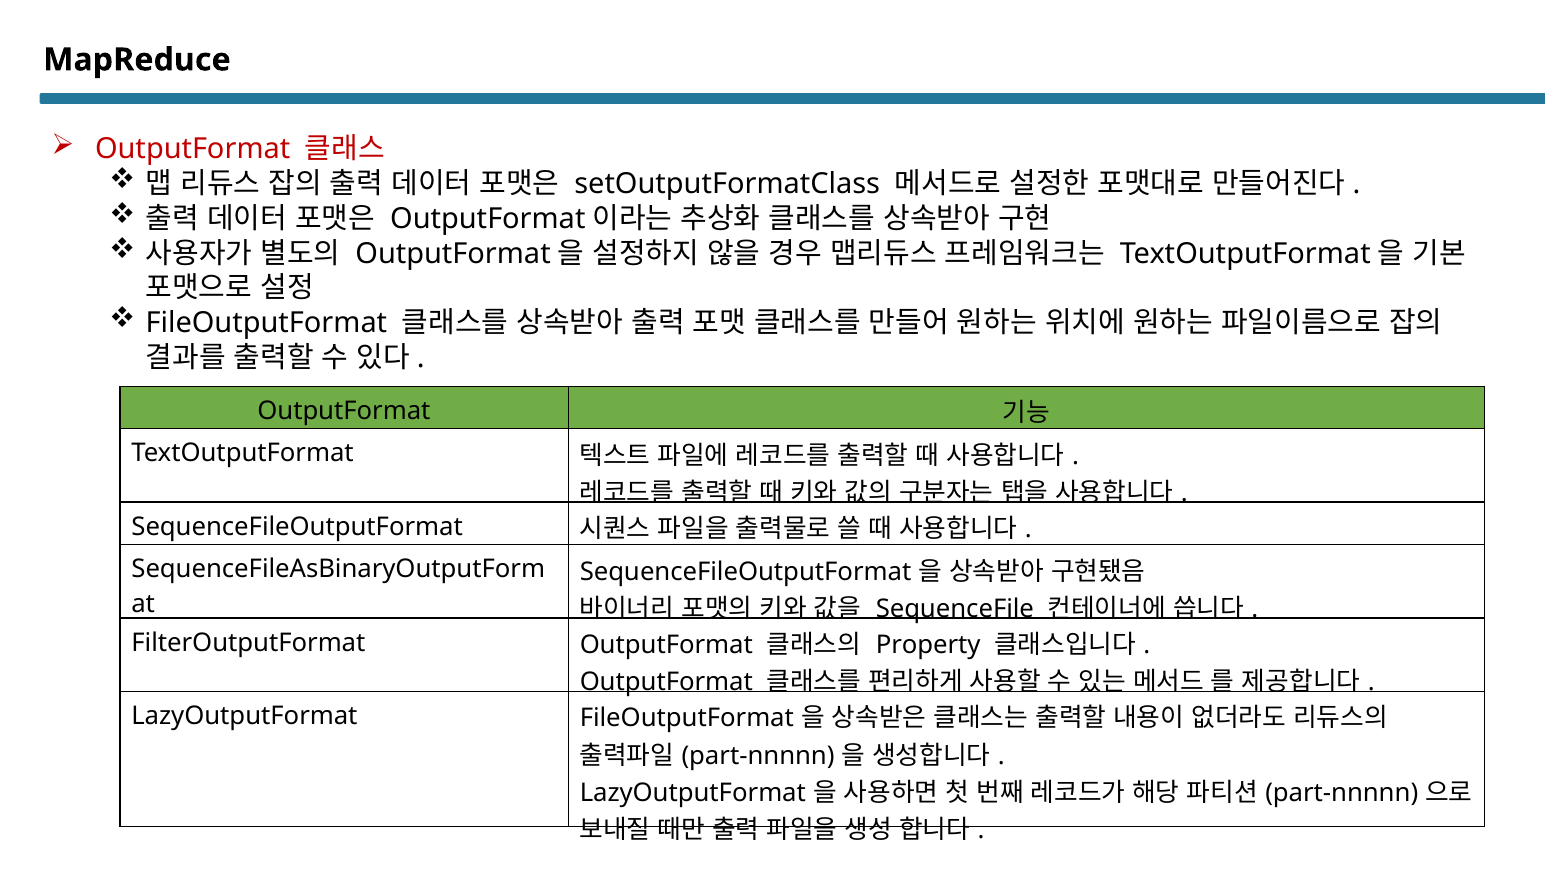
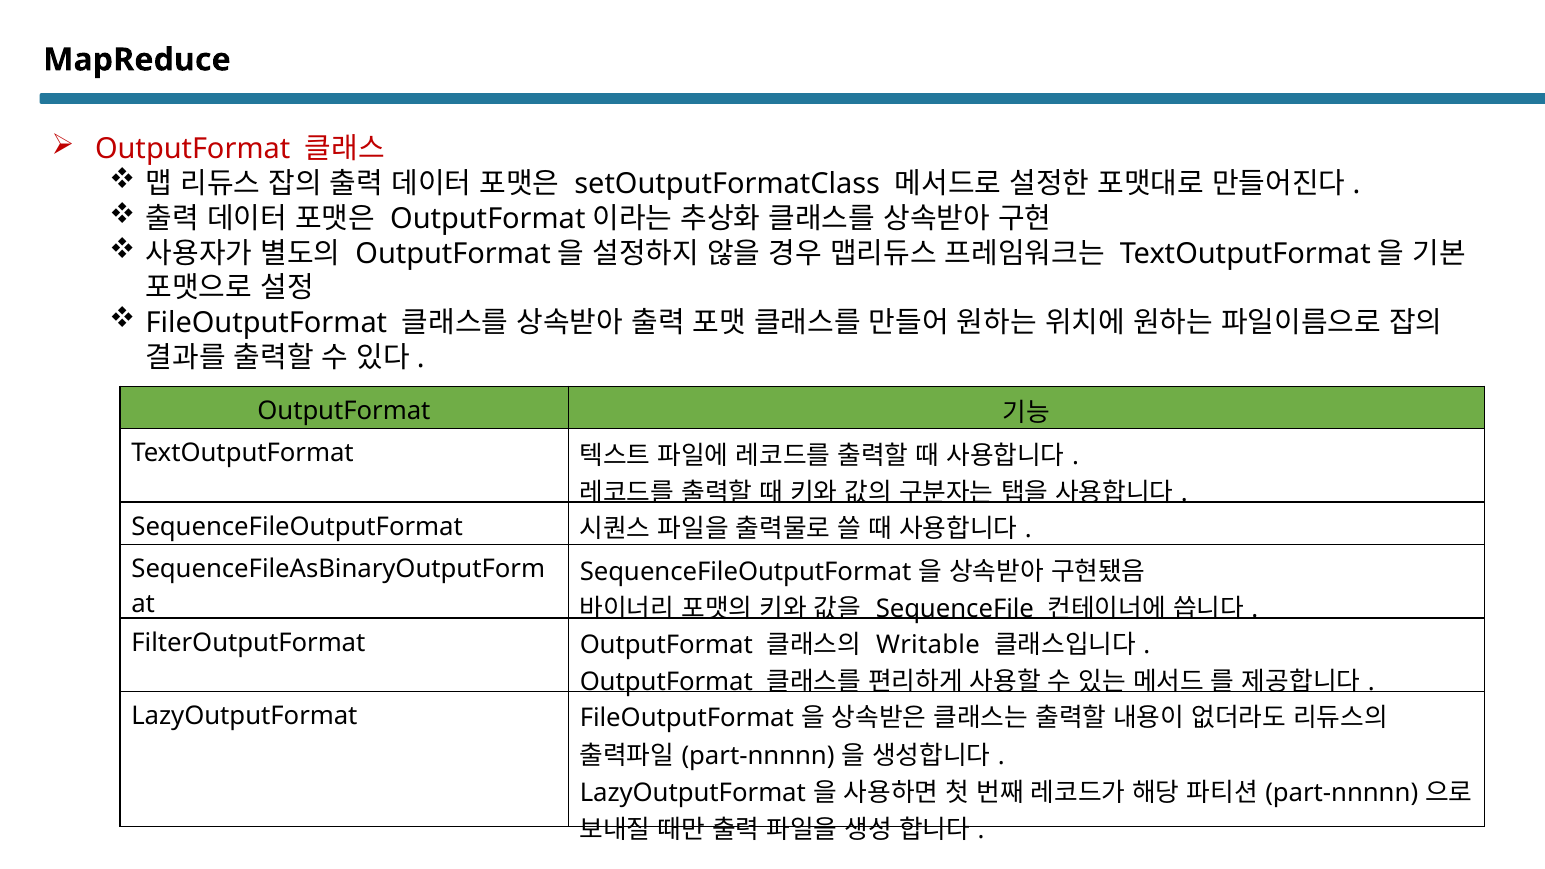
Property: Property -> Writable
